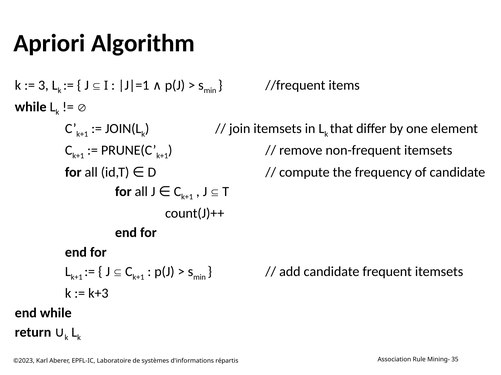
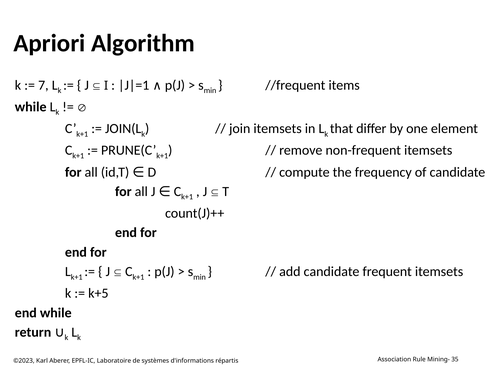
3: 3 -> 7
k+3: k+3 -> k+5
